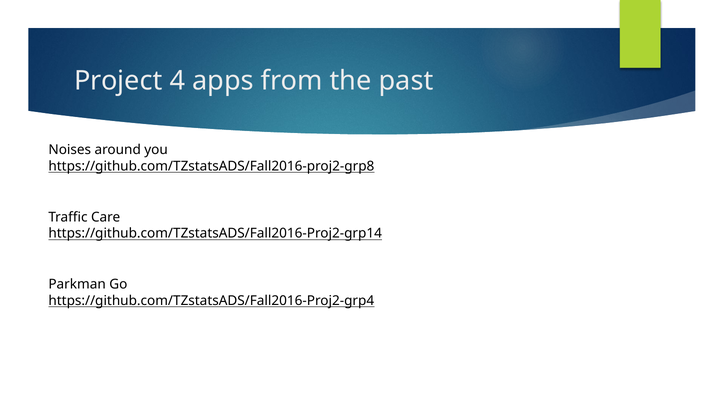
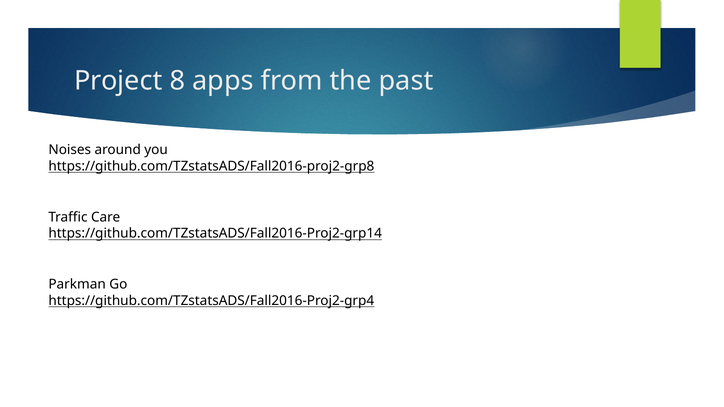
4: 4 -> 8
